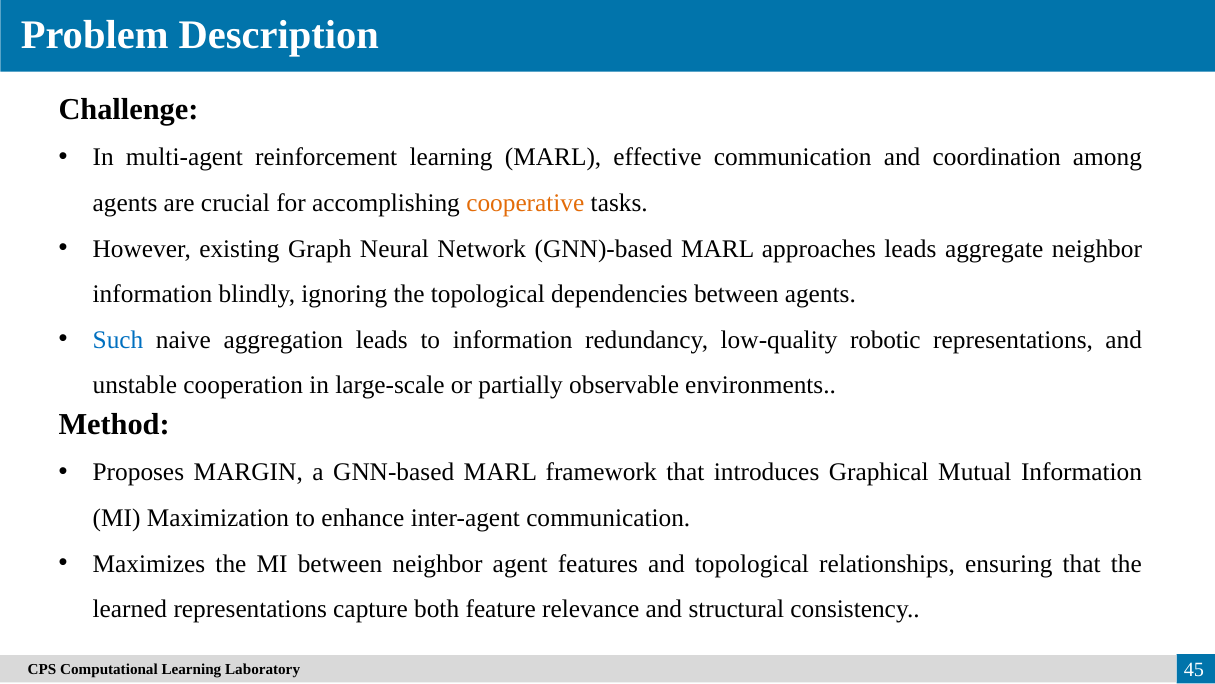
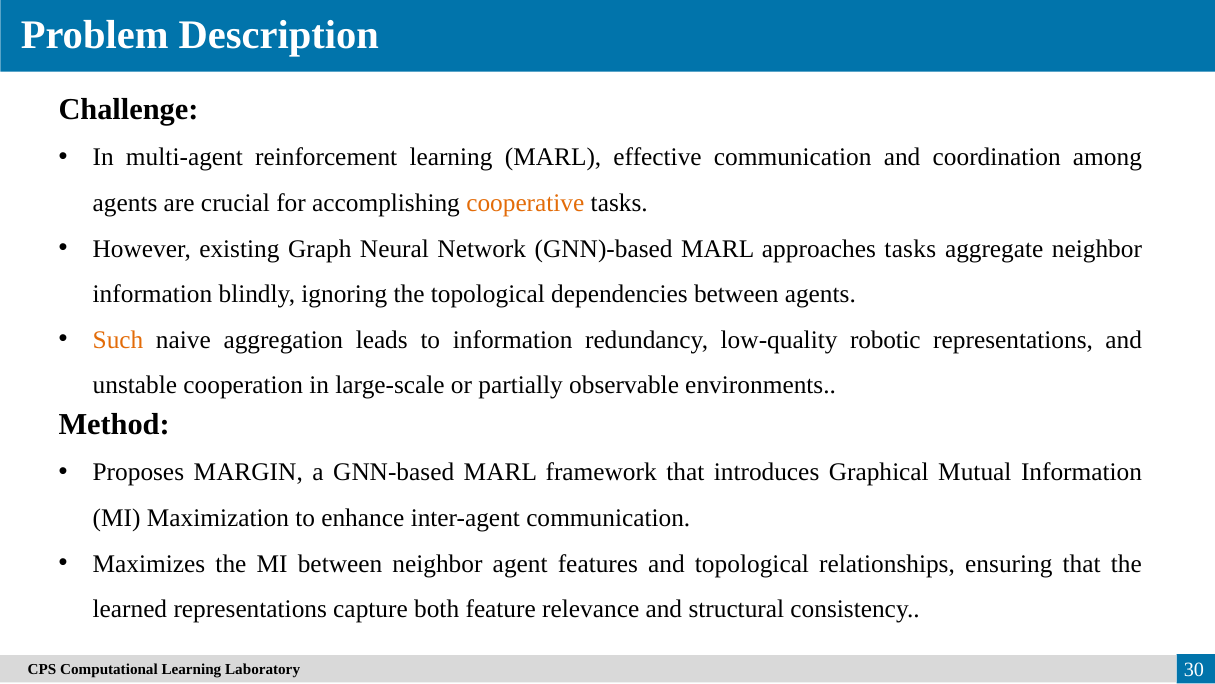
approaches leads: leads -> tasks
Such colour: blue -> orange
45: 45 -> 30
